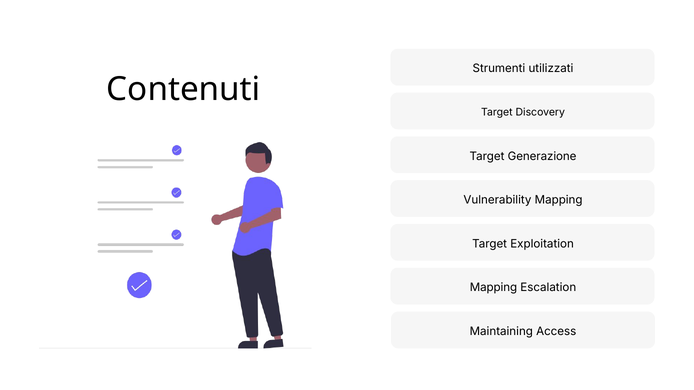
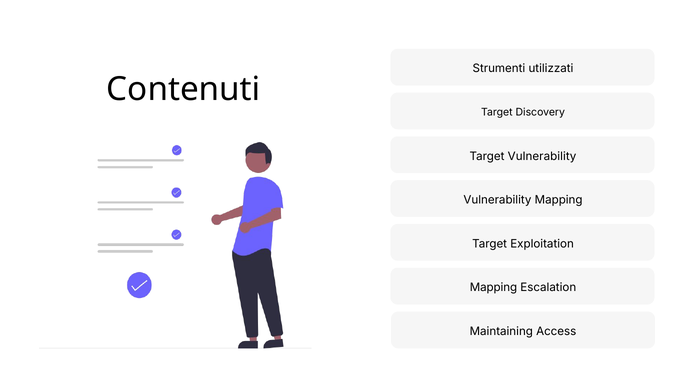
Target Generazione: Generazione -> Vulnerability
